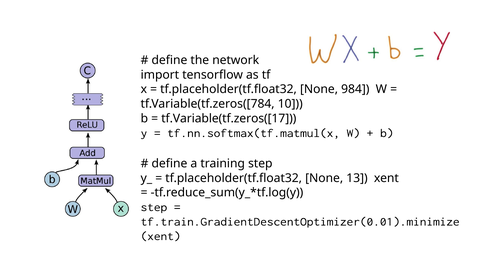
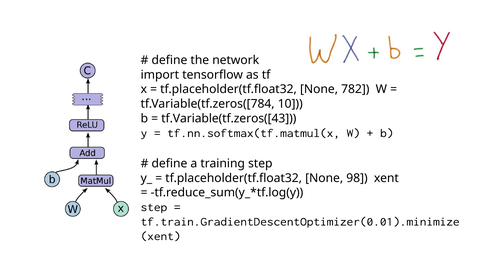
984: 984 -> 782
tf.Variable(tf.zeros([17: tf.Variable(tf.zeros([17 -> tf.Variable(tf.zeros([43
13: 13 -> 98
